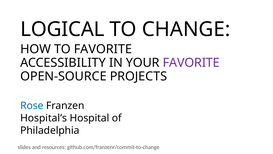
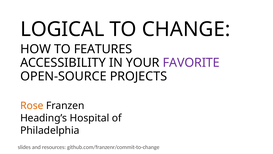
TO FAVORITE: FAVORITE -> FEATURES
Rose colour: blue -> orange
Hospital’s: Hospital’s -> Heading’s
